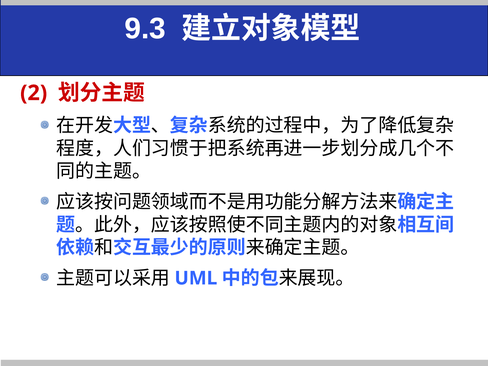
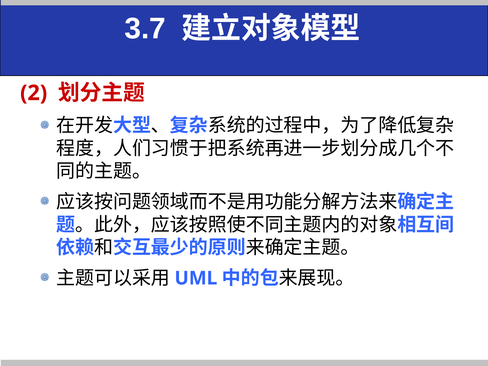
9.3: 9.3 -> 3.7
